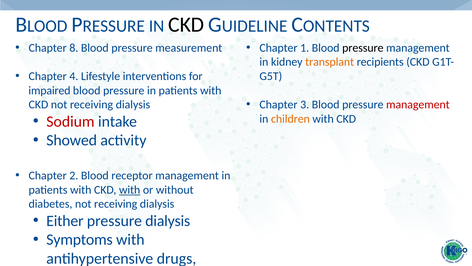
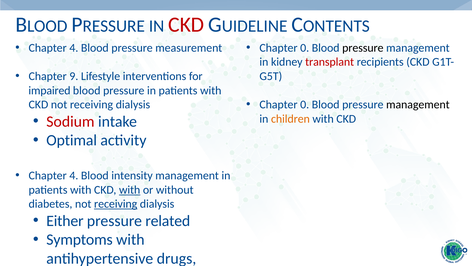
CKD at (186, 25) colour: black -> red
8 at (74, 48): 8 -> 4
1 at (305, 48): 1 -> 0
transplant colour: orange -> red
4: 4 -> 9
3 at (305, 104): 3 -> 0
management at (418, 104) colour: red -> black
Showed: Showed -> Optimal
2 at (74, 175): 2 -> 4
receptor: receptor -> intensity
receiving at (116, 204) underline: none -> present
pressure dialysis: dialysis -> related
